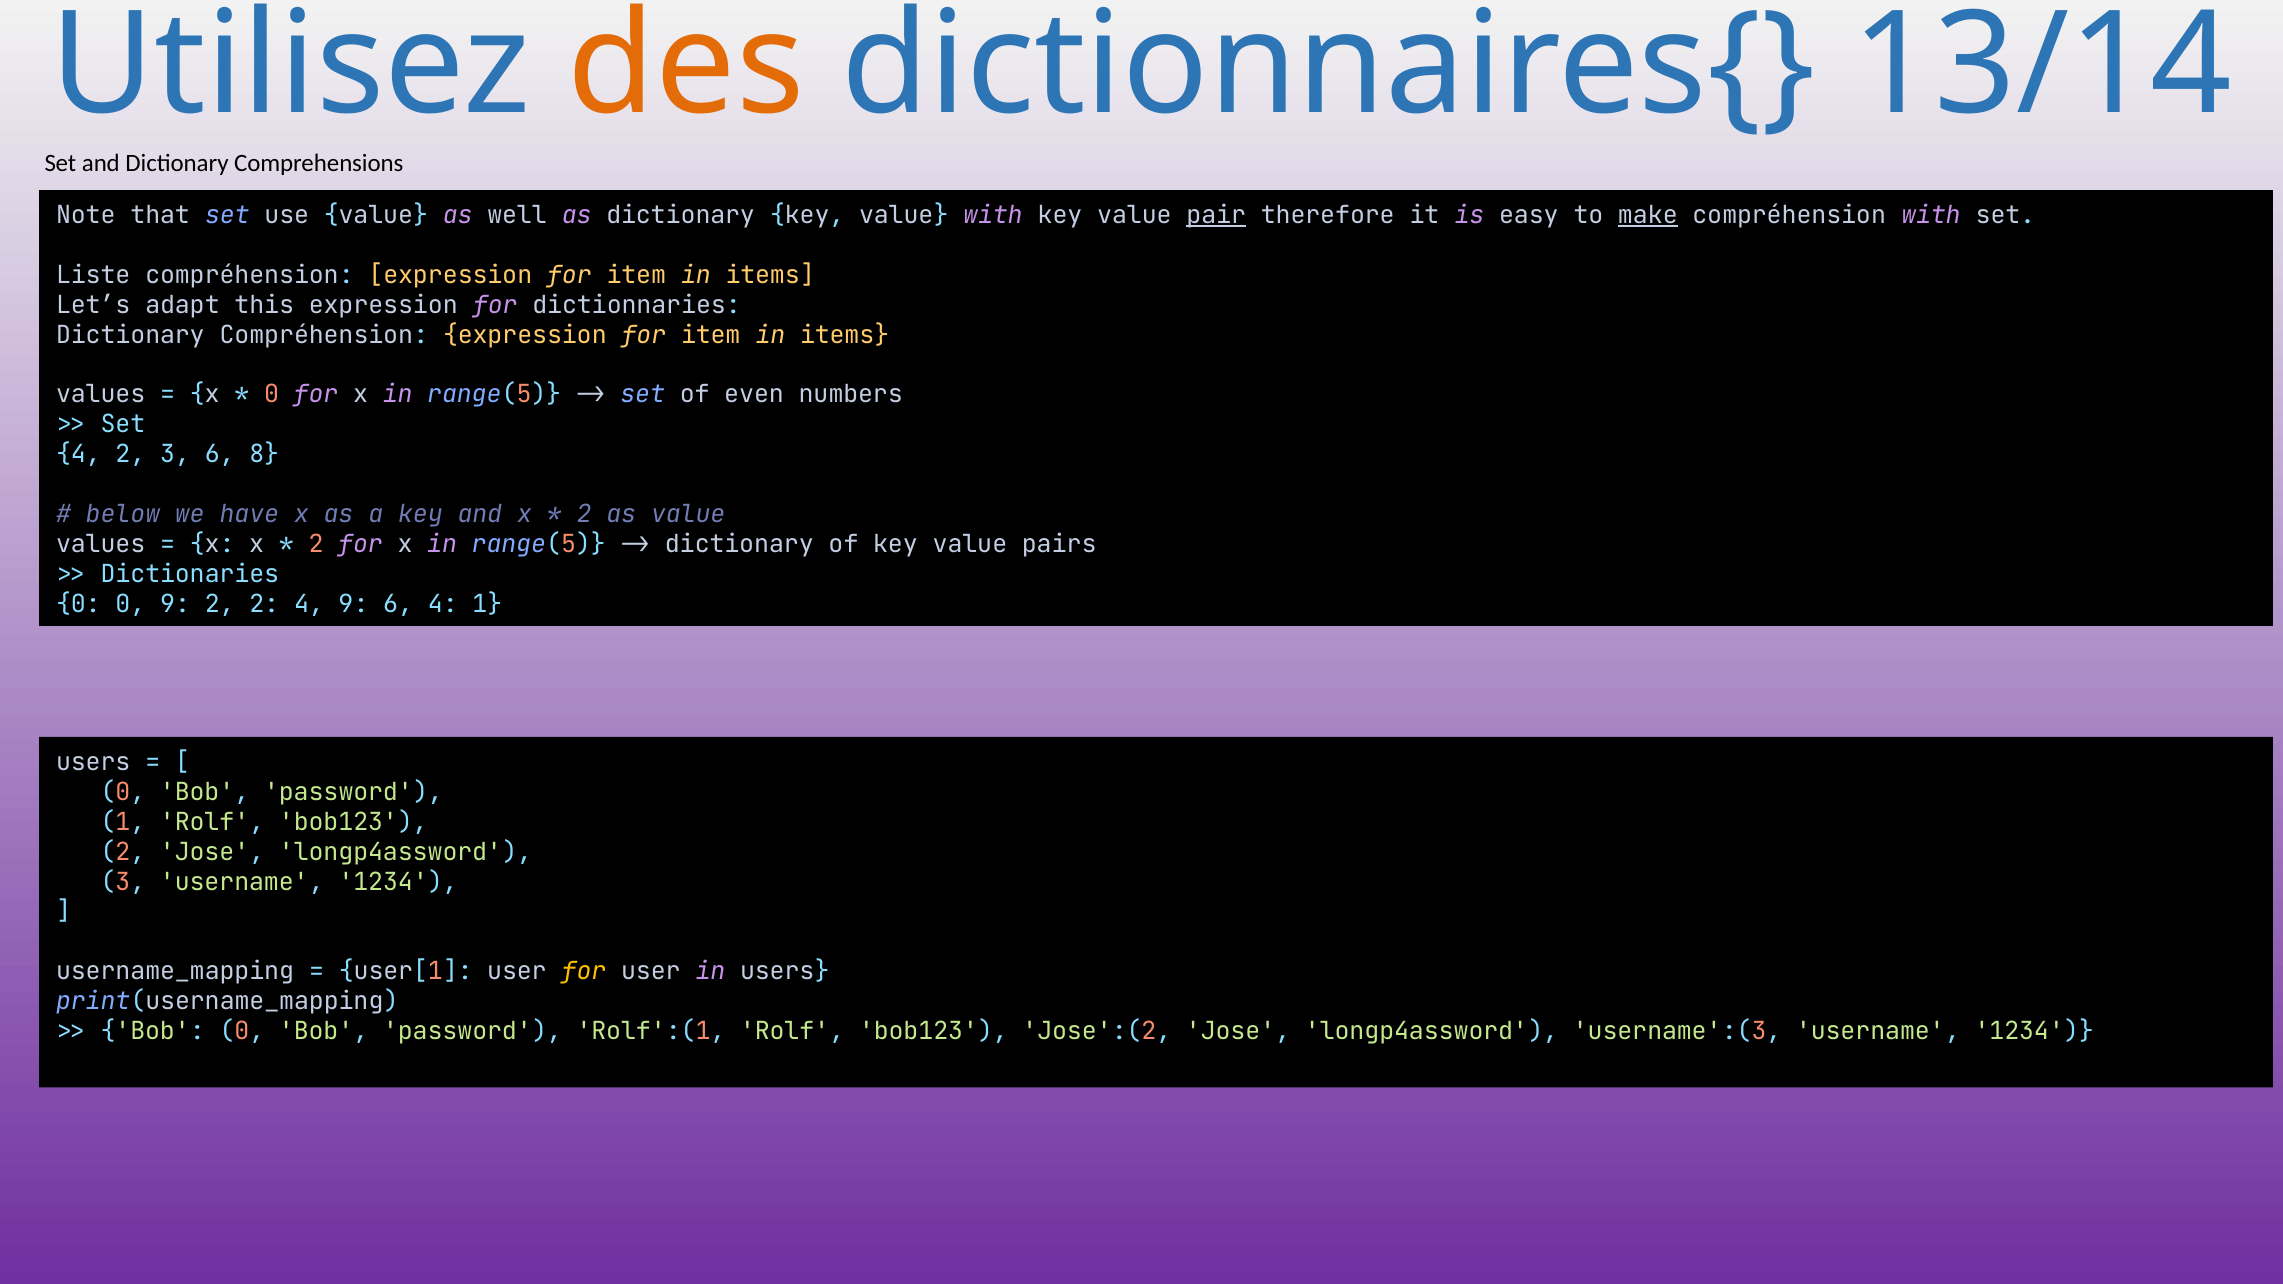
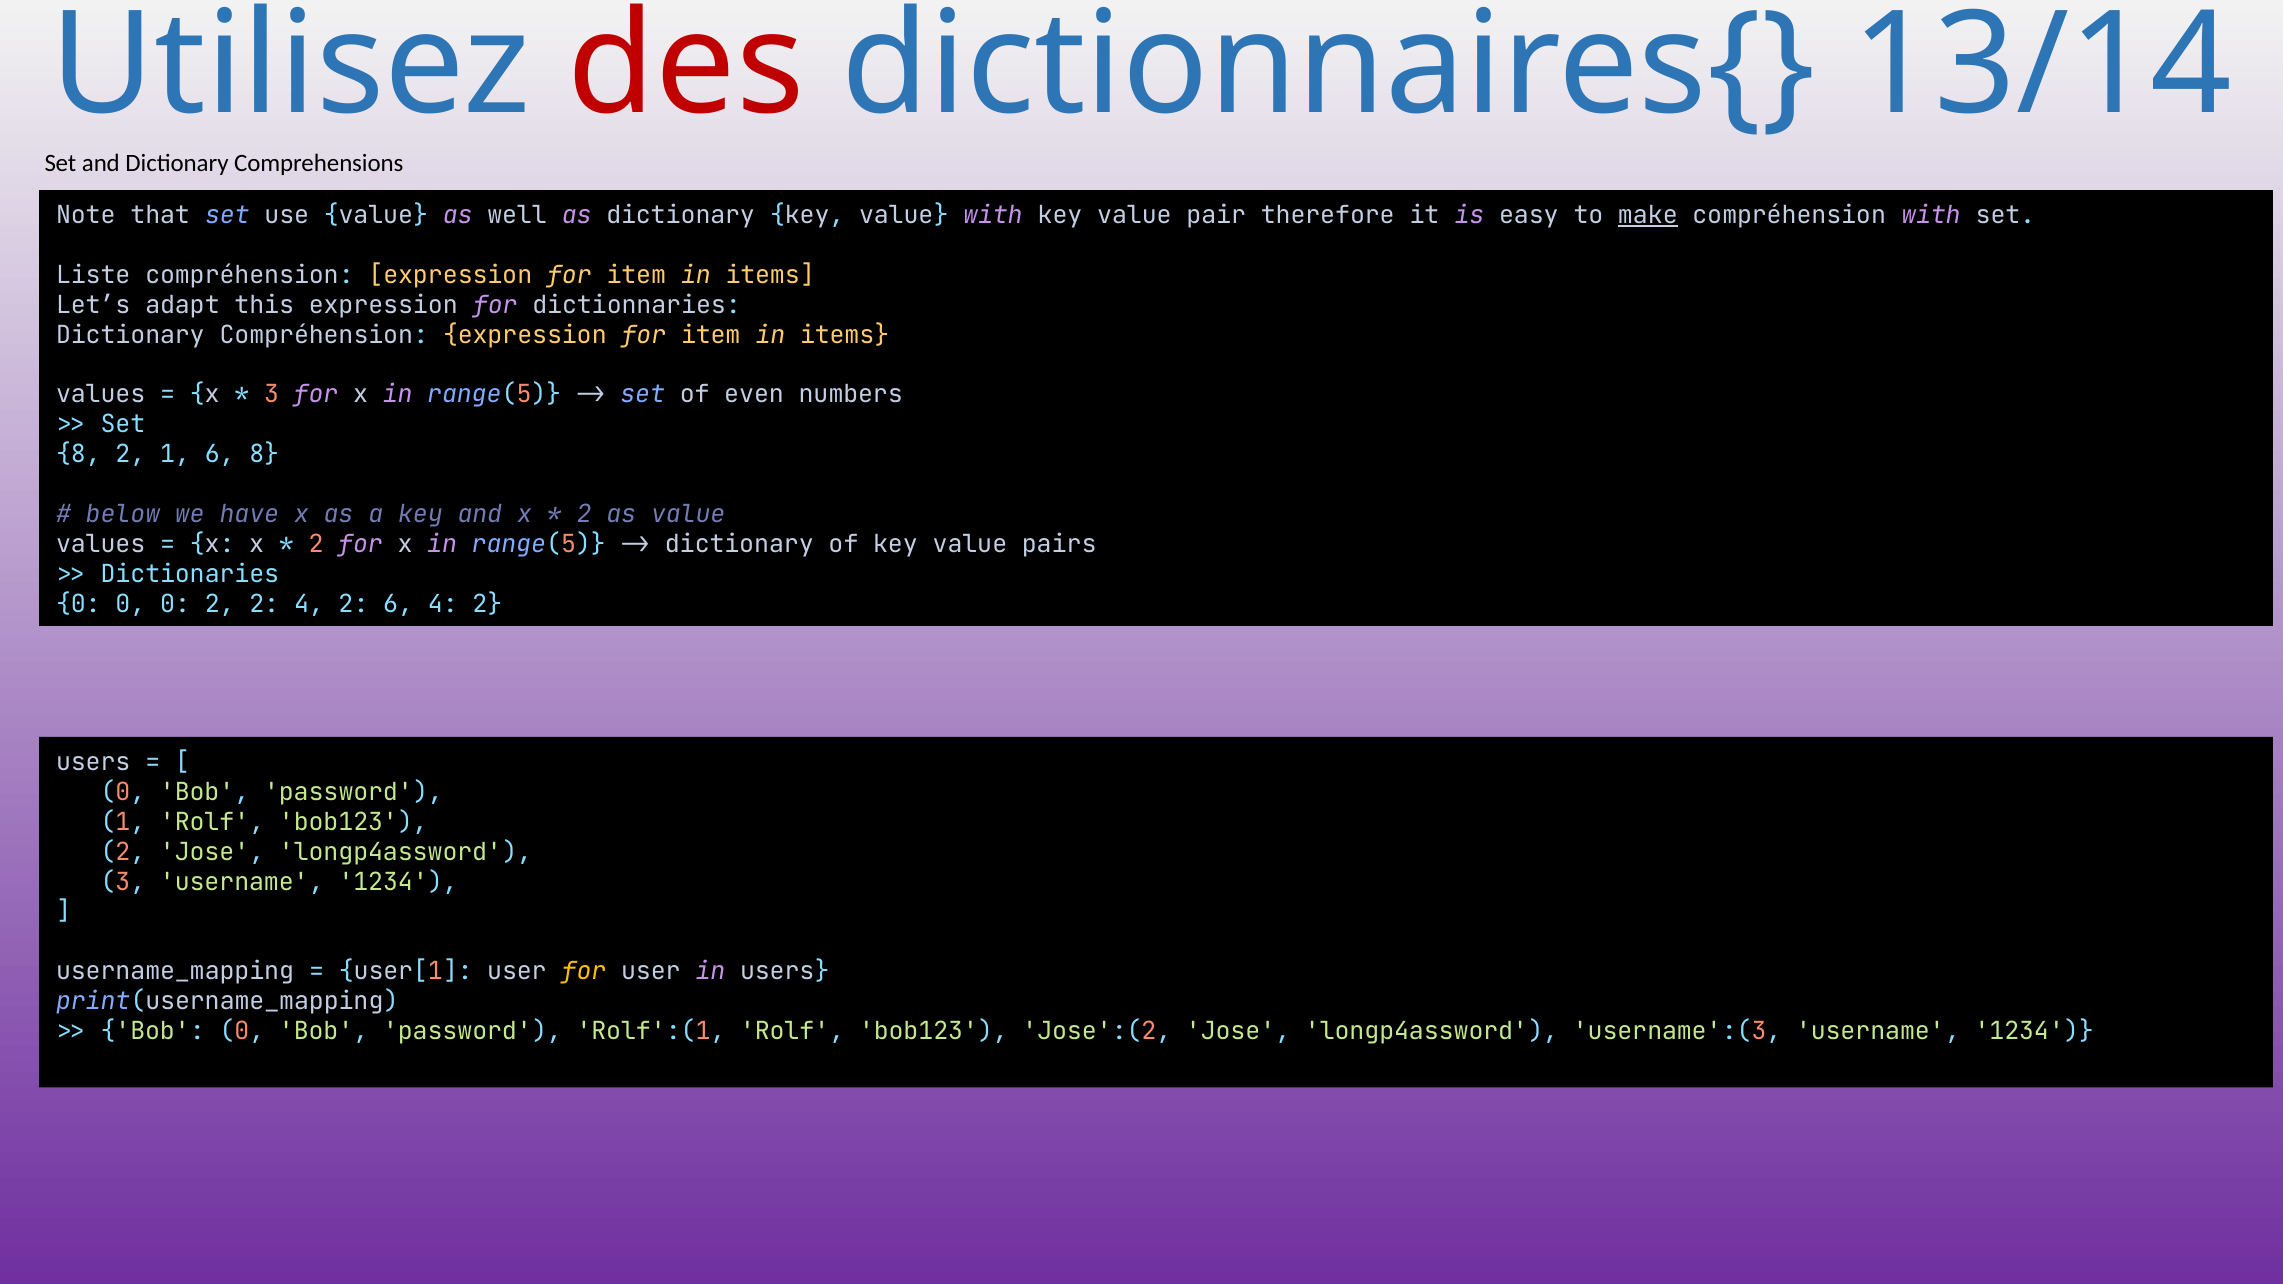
des colour: orange -> red
pair underline: present -> none
0 at (272, 395): 0 -> 3
4 at (78, 455): 4 -> 8
2 3: 3 -> 1
0 0 9: 9 -> 0
2 4 9: 9 -> 2
6 4 1: 1 -> 2
